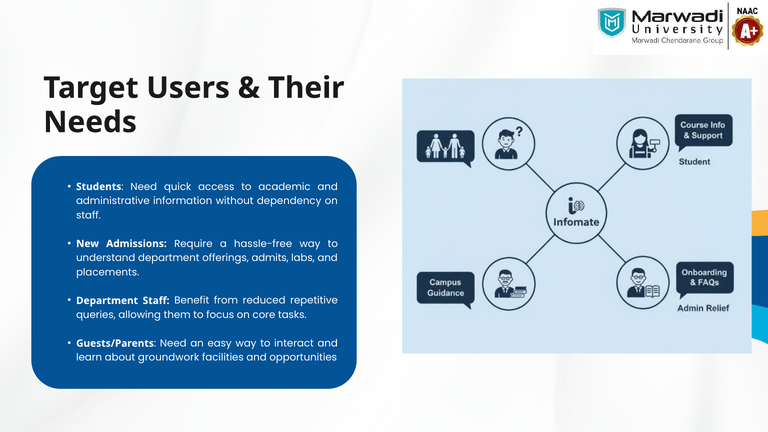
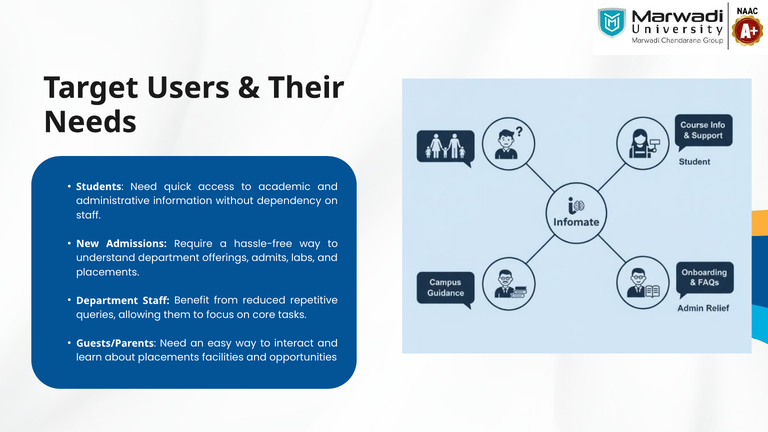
about groundwork: groundwork -> placements
